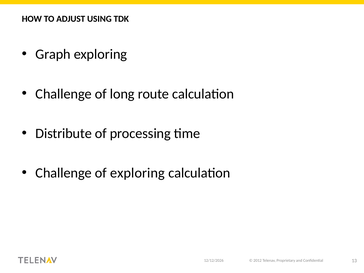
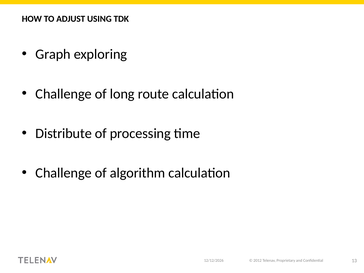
of exploring: exploring -> algorithm
